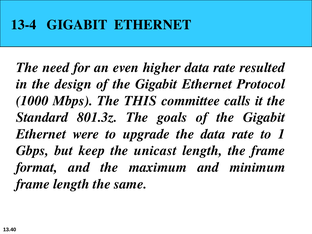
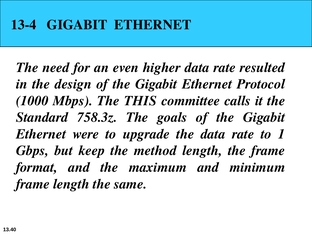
801.3z: 801.3z -> 758.3z
unicast: unicast -> method
